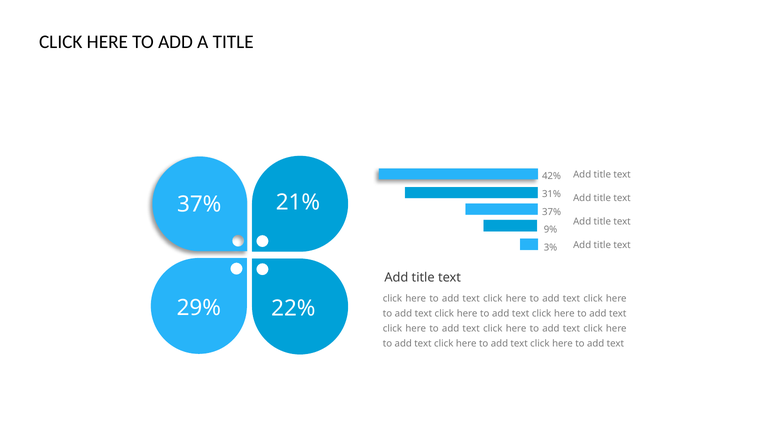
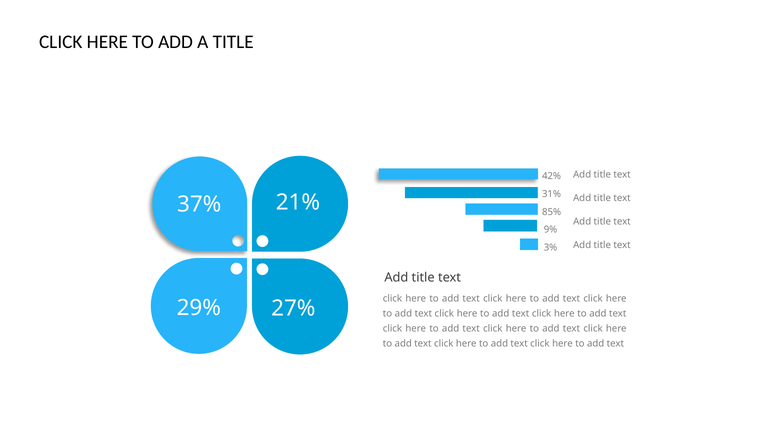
37% at (552, 212): 37% -> 85%
22%: 22% -> 27%
